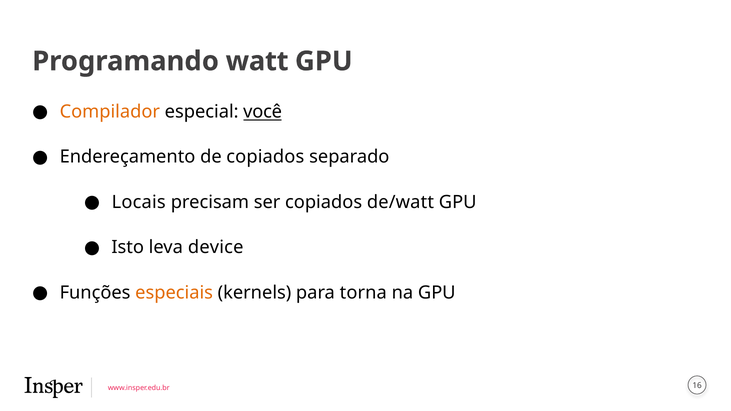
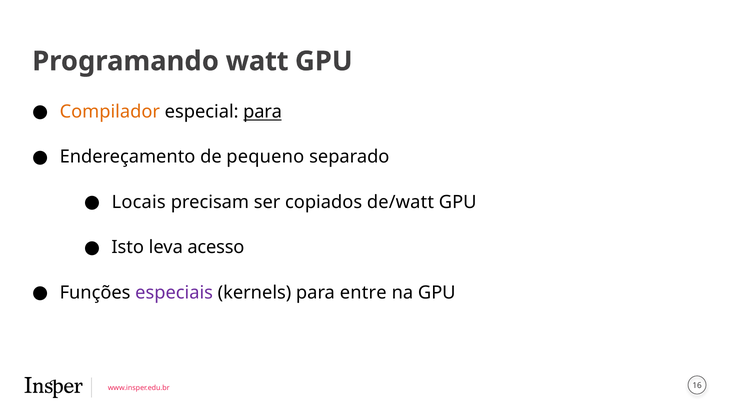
especial você: você -> para
de copiados: copiados -> pequeno
device: device -> acesso
especiais colour: orange -> purple
torna: torna -> entre
